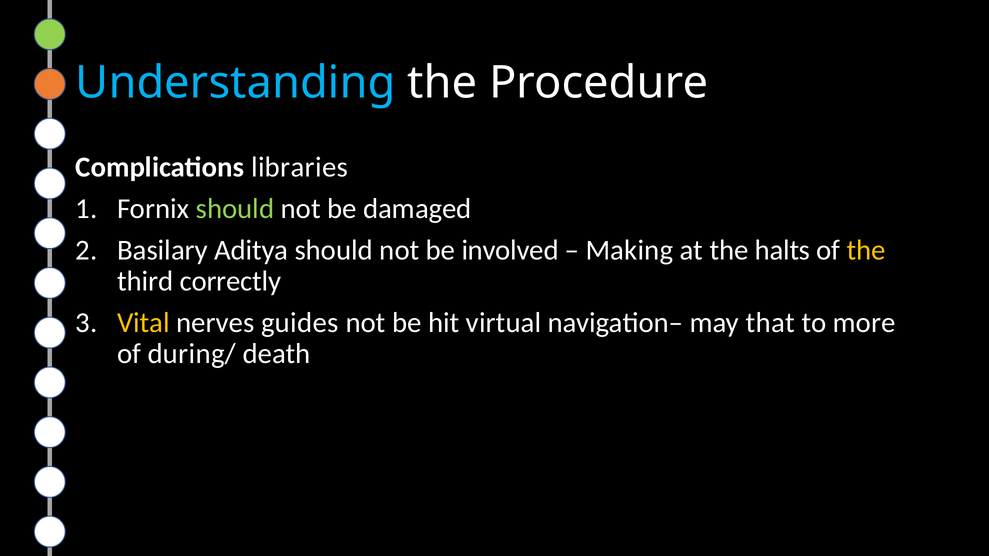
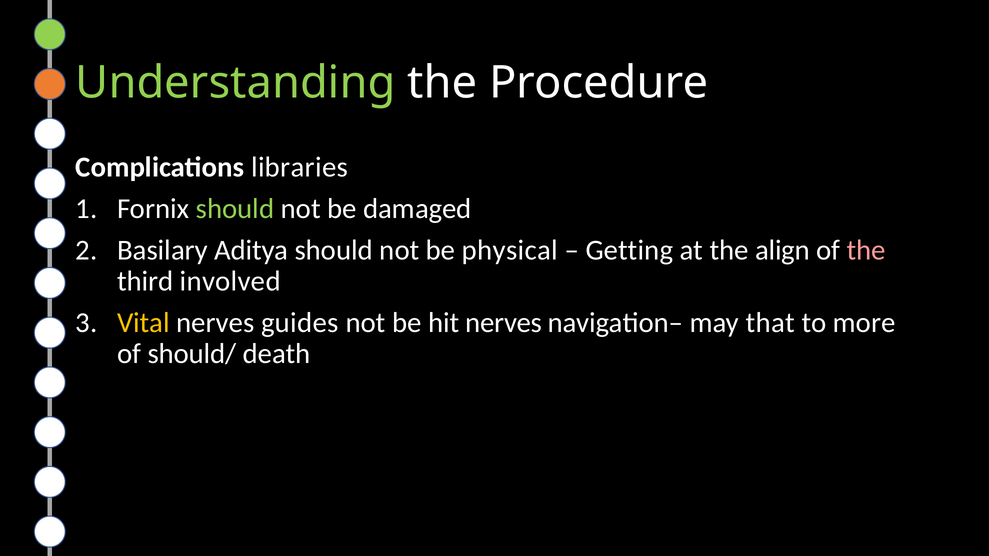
Understanding colour: light blue -> light green
involved: involved -> physical
Making: Making -> Getting
halts: halts -> align
the at (866, 250) colour: yellow -> pink
correctly: correctly -> involved
hit virtual: virtual -> nerves
during/: during/ -> should/
